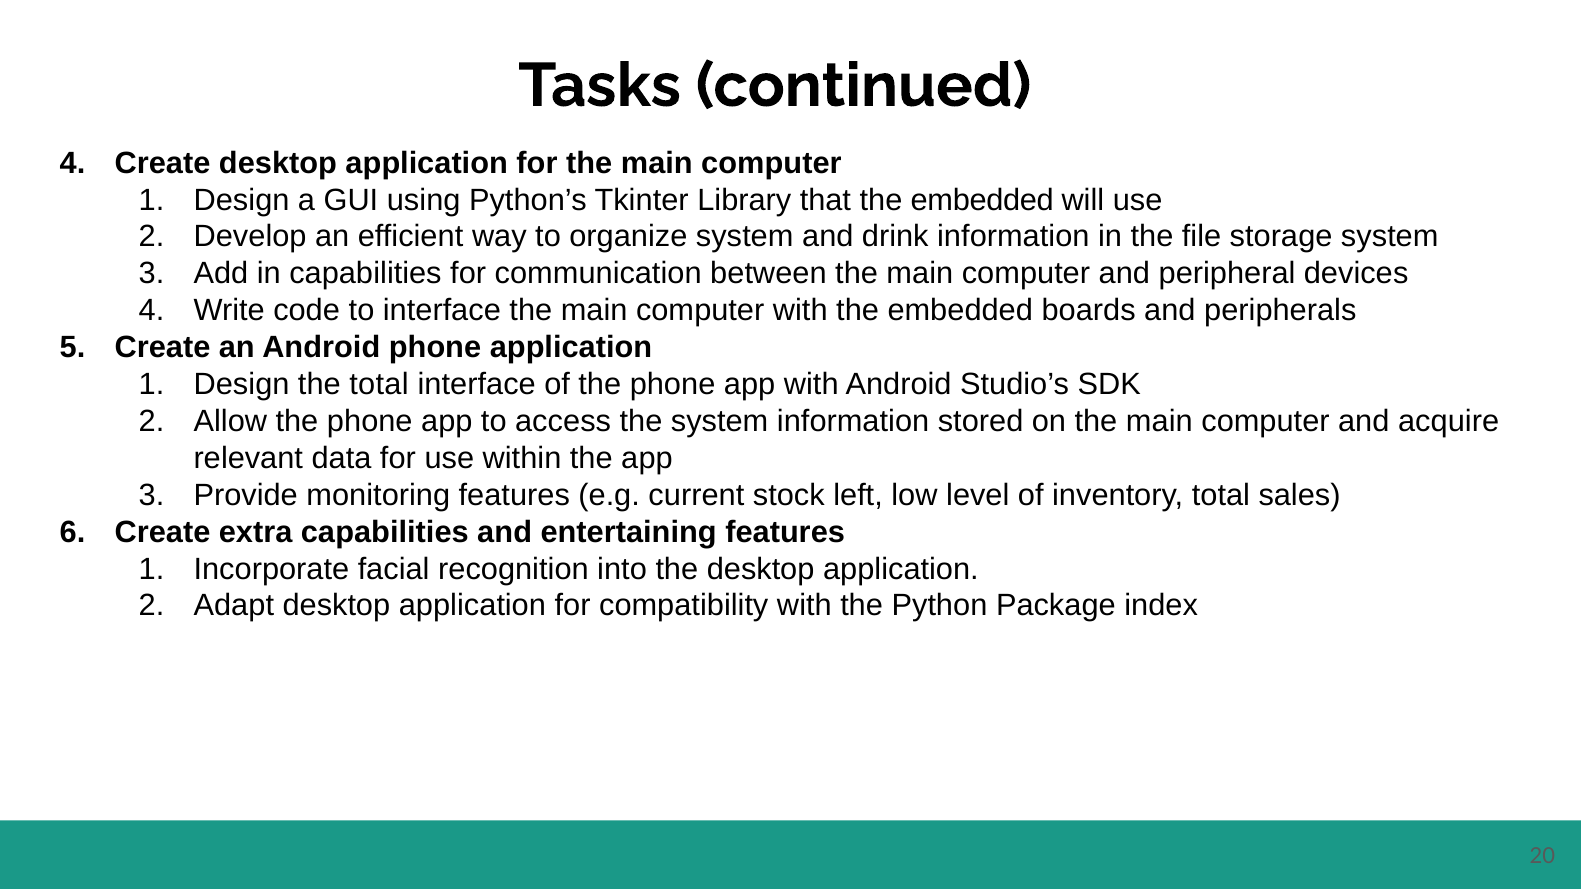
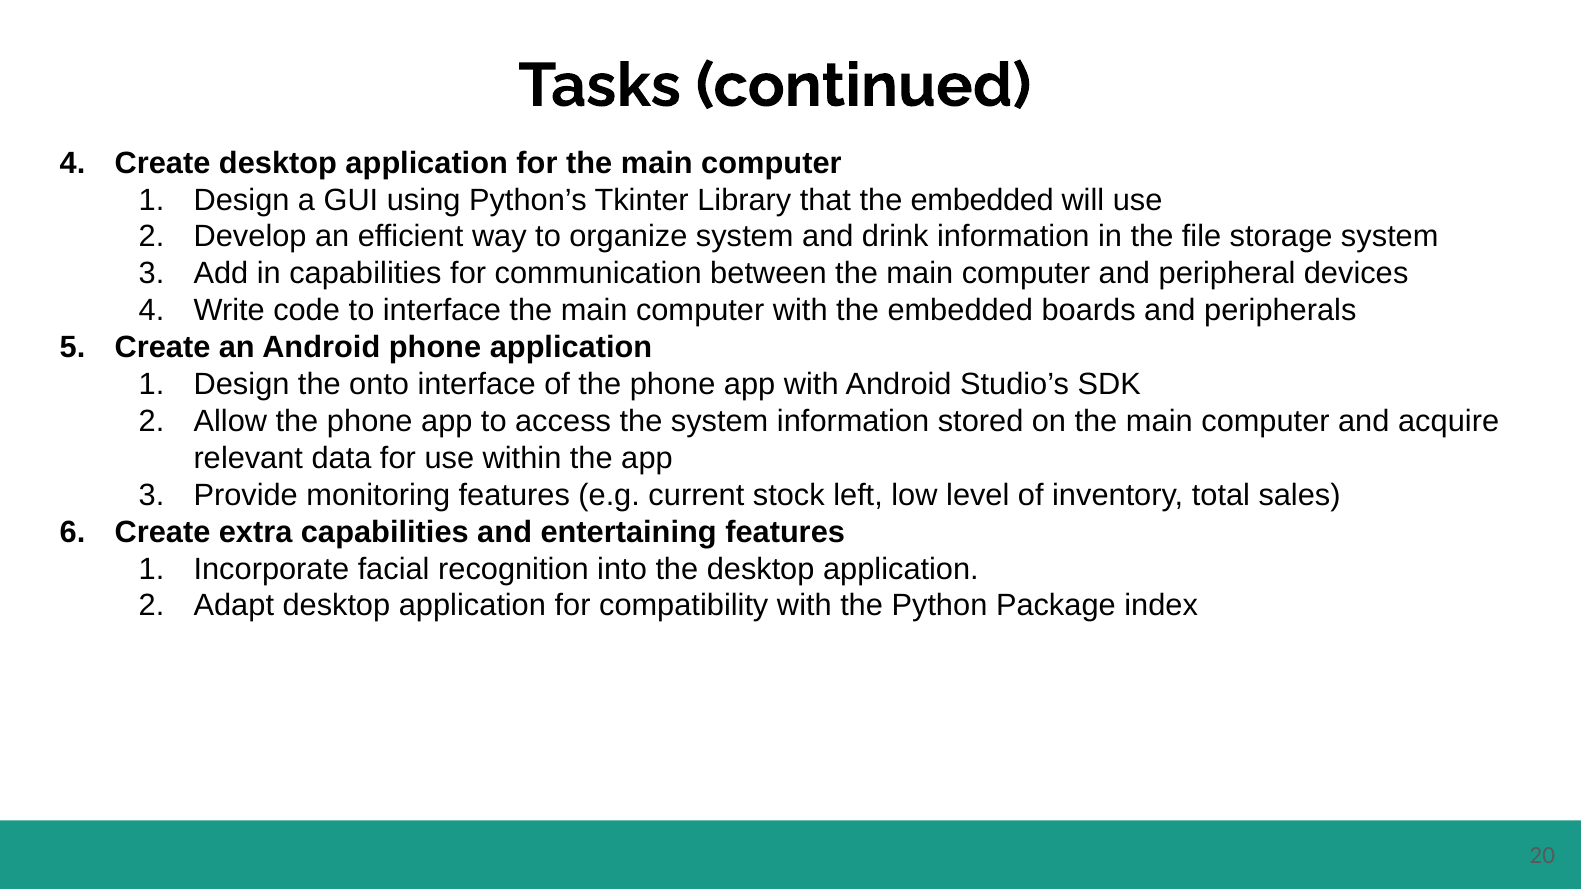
the total: total -> onto
